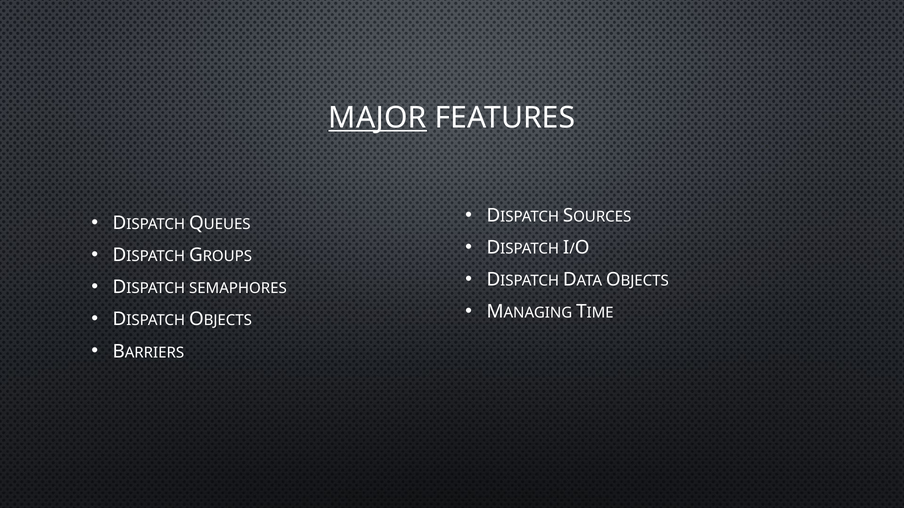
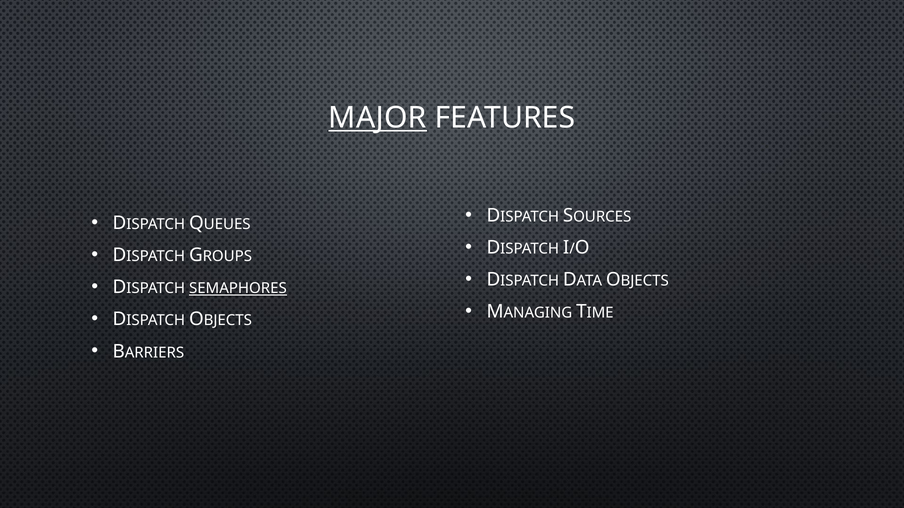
SEMAPHORES underline: none -> present
